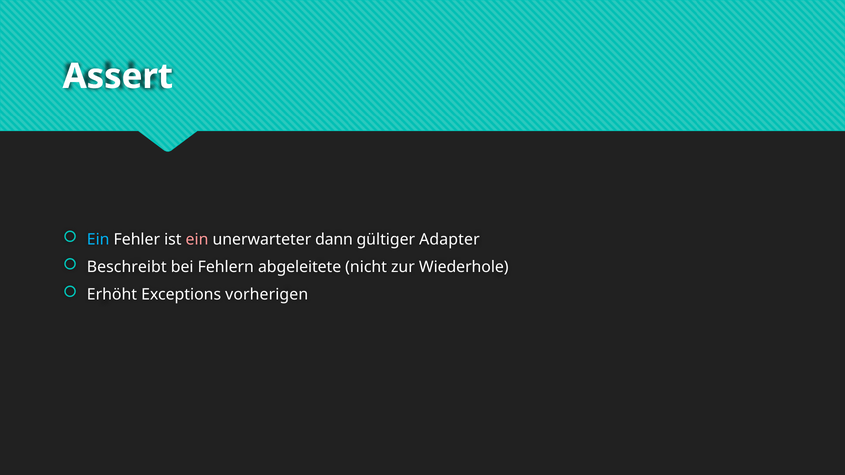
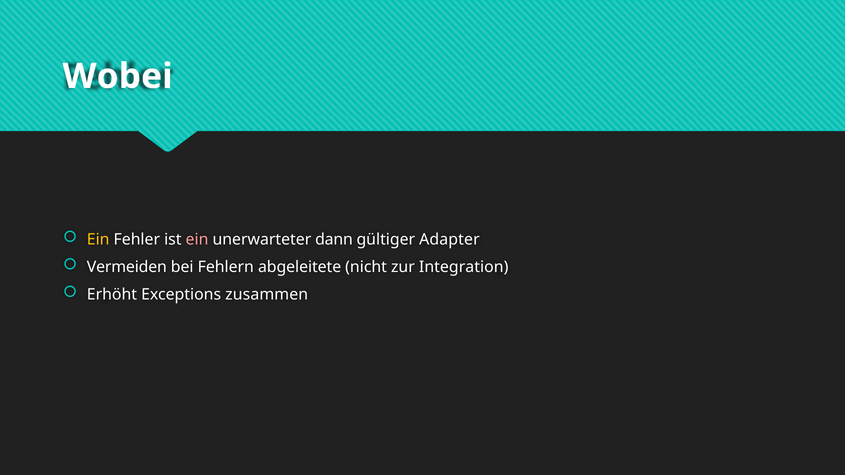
Assert: Assert -> Wobei
Ein at (98, 240) colour: light blue -> yellow
Beschreibt: Beschreibt -> Vermeiden
Wiederhole: Wiederhole -> Integration
vorherigen: vorherigen -> zusammen
